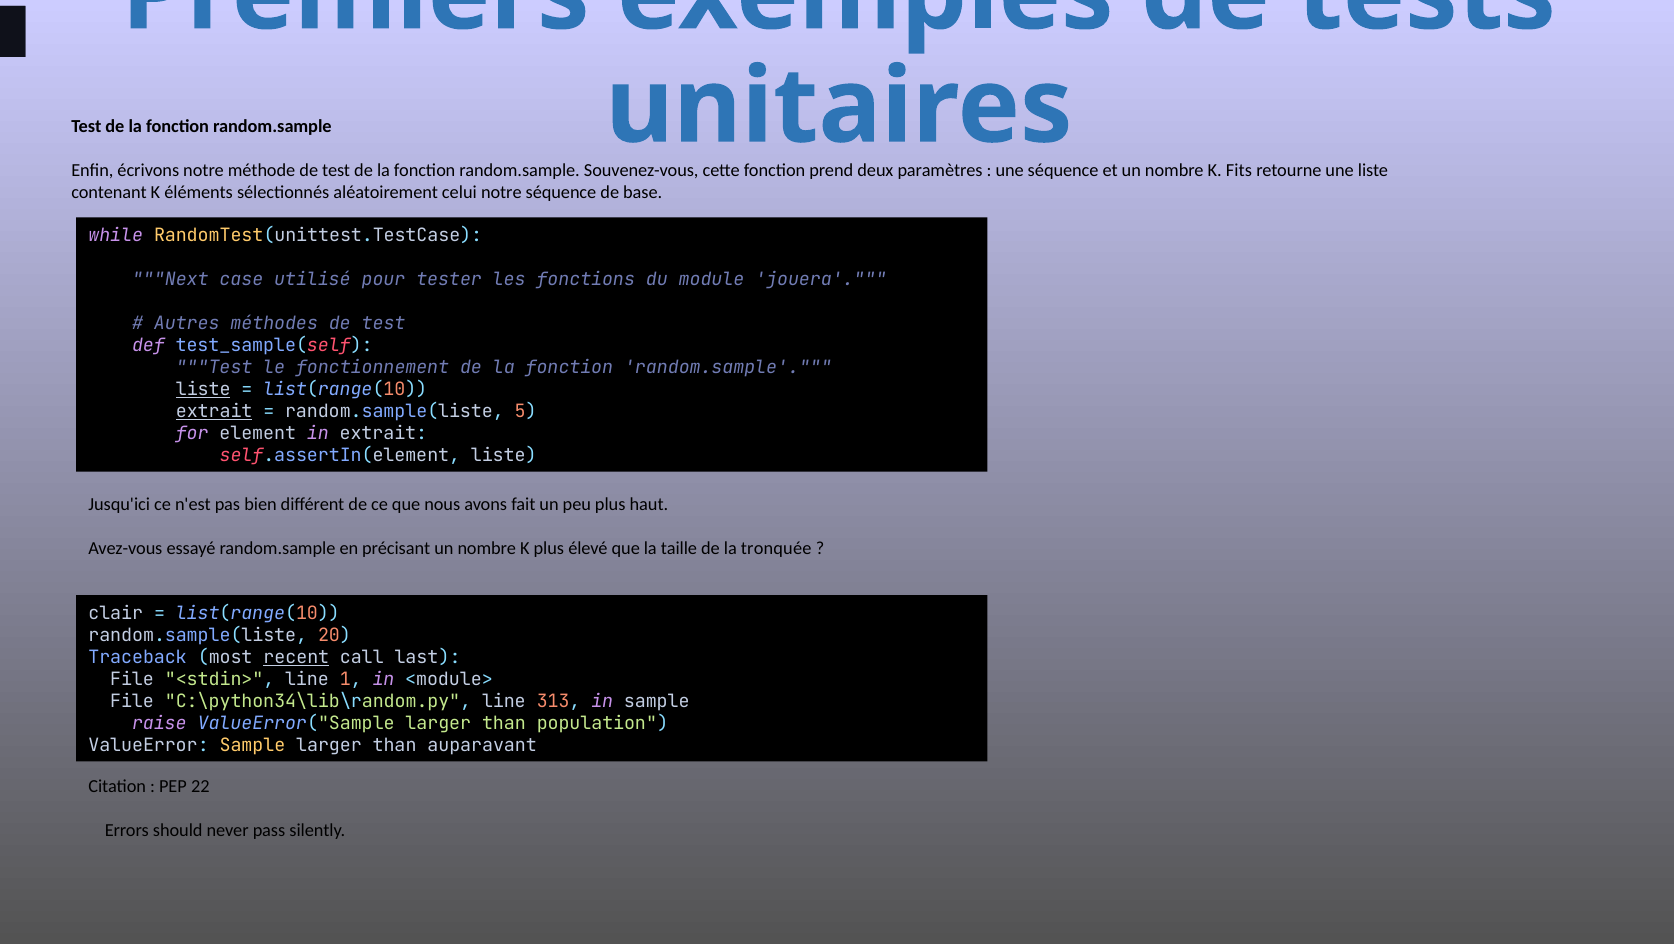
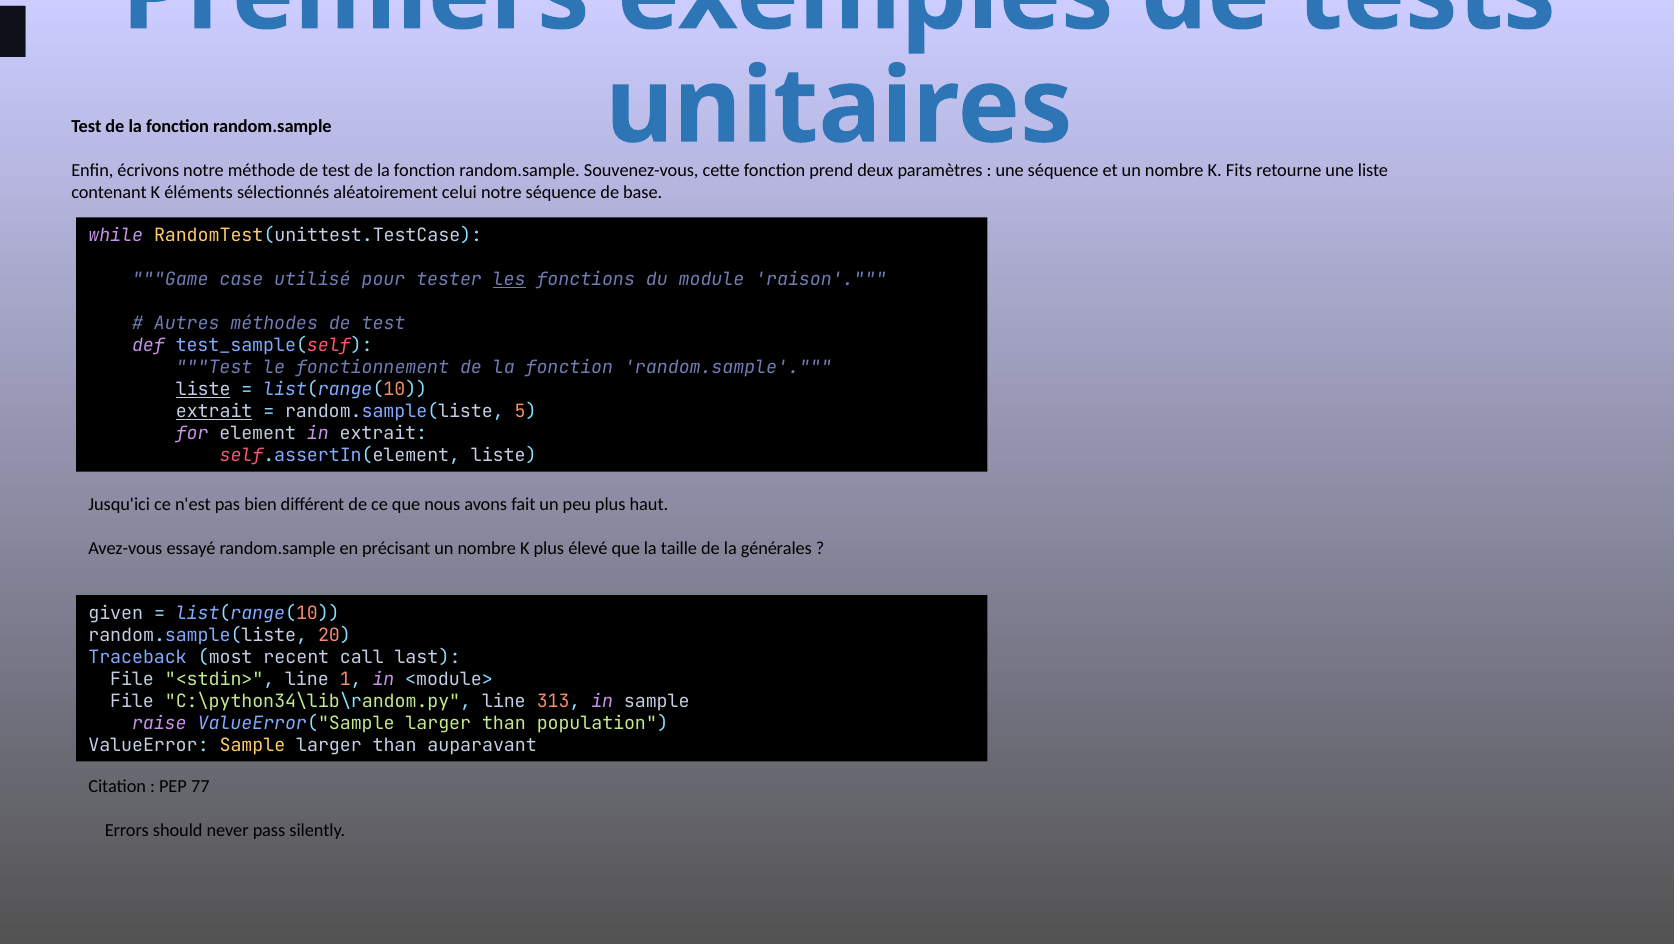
Next: Next -> Game
les underline: none -> present
jouera: jouera -> raison
tronquée: tronquée -> générales
clair: clair -> given
recent underline: present -> none
22: 22 -> 77
